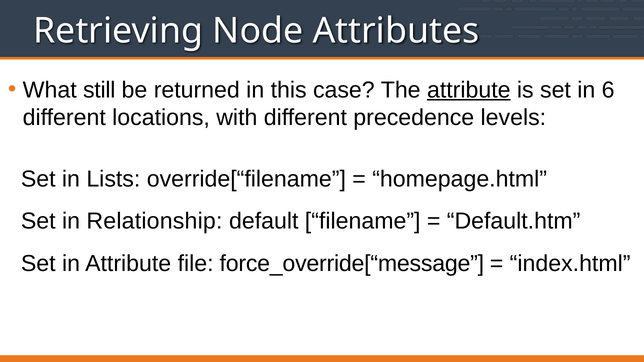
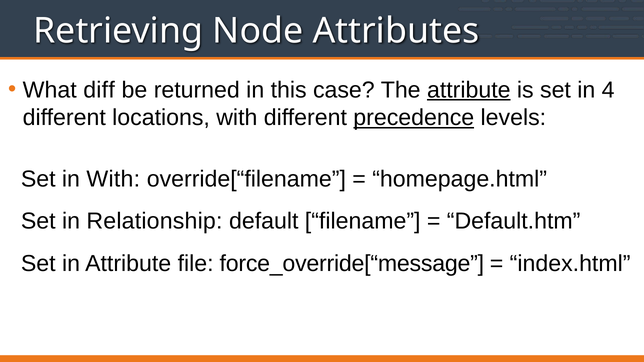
still: still -> diff
6: 6 -> 4
precedence underline: none -> present
in Lists: Lists -> With
